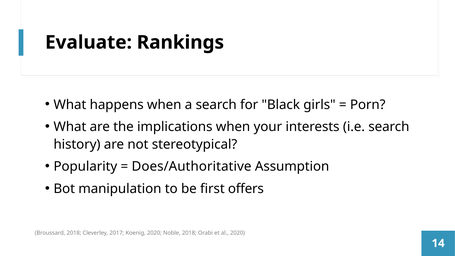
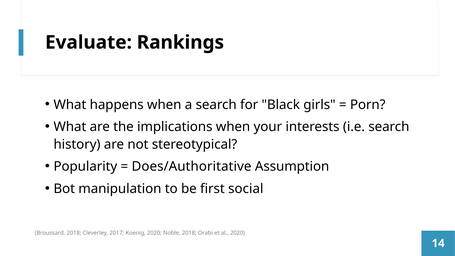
offers: offers -> social
